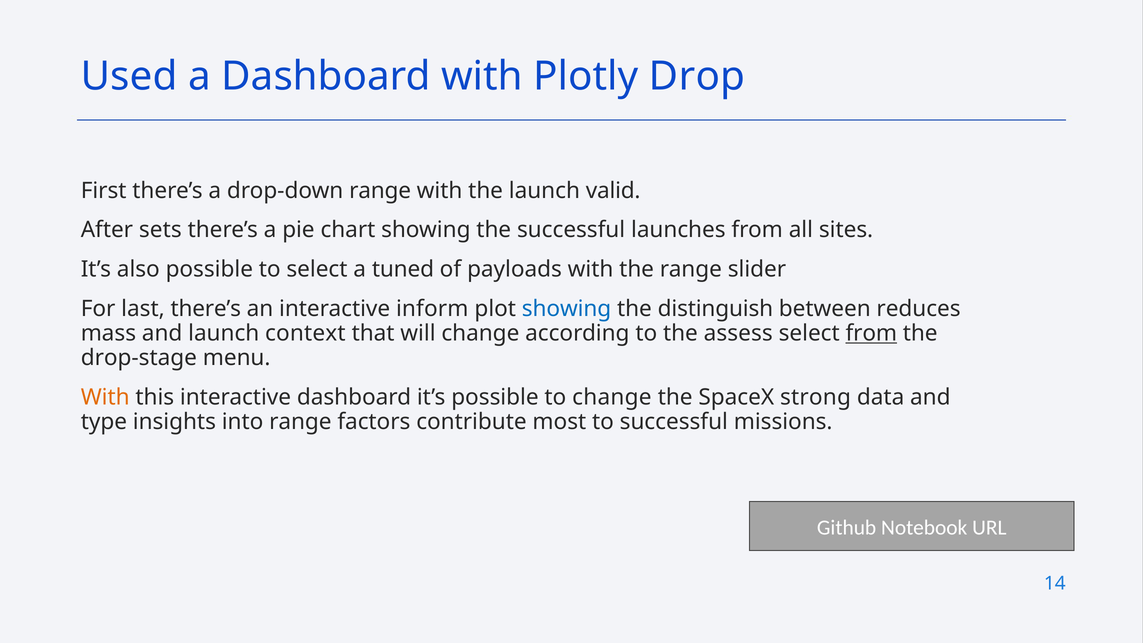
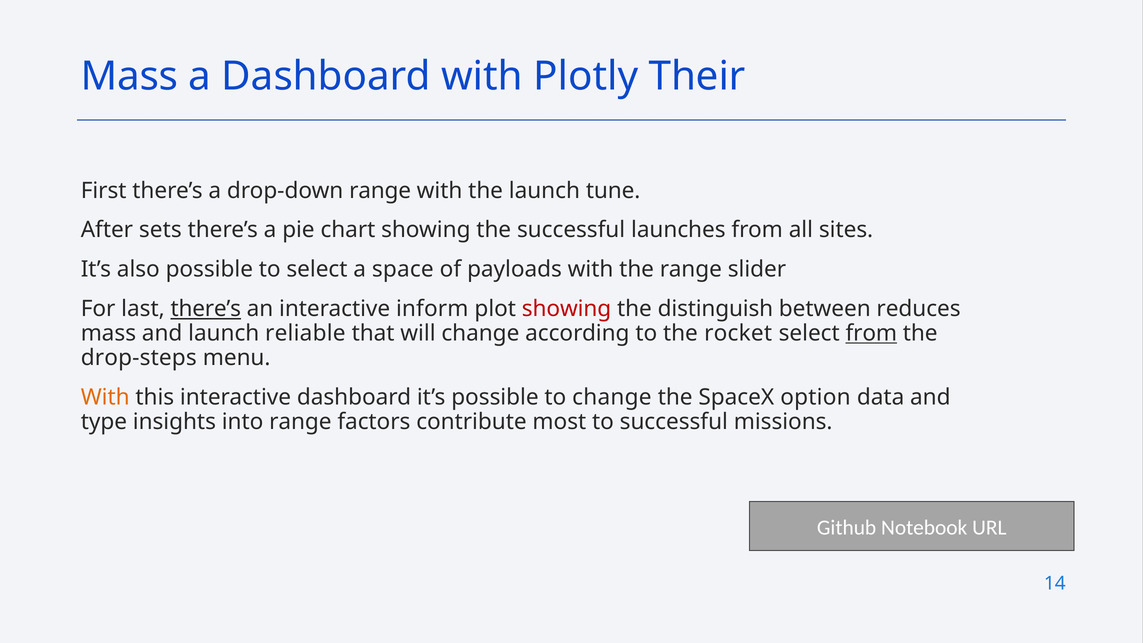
Used at (129, 76): Used -> Mass
Drop: Drop -> Their
valid: valid -> tune
tuned: tuned -> space
there’s at (206, 309) underline: none -> present
showing at (567, 309) colour: blue -> red
context: context -> reliable
assess: assess -> rocket
drop-stage: drop-stage -> drop-steps
strong: strong -> option
